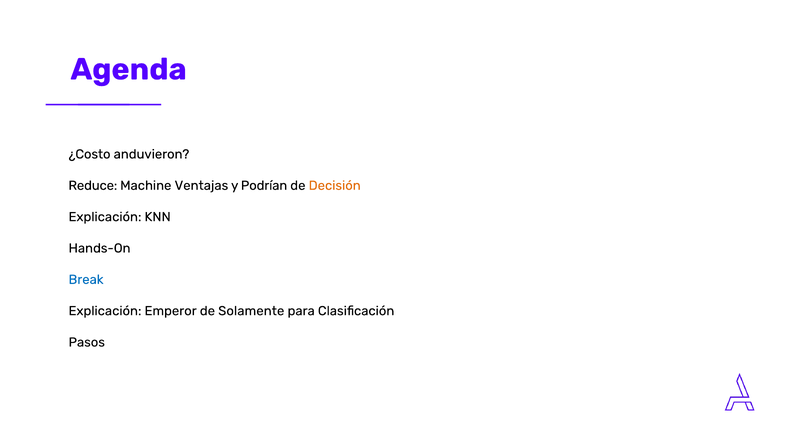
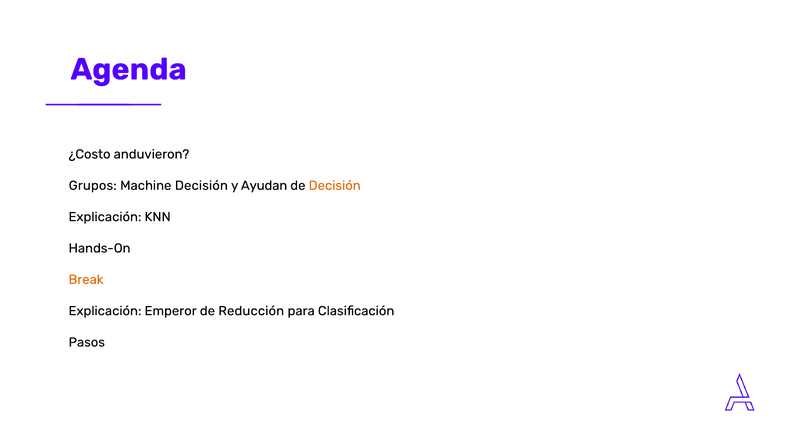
Reduce: Reduce -> Grupos
Machine Ventajas: Ventajas -> Decisión
Podrían: Podrían -> Ayudan
Break colour: blue -> orange
Solamente: Solamente -> Reducción
